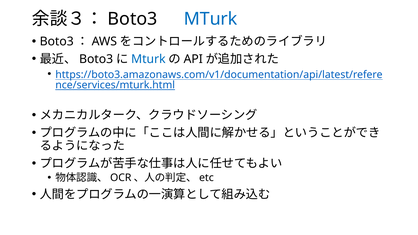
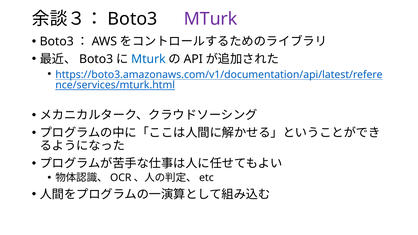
MTurk at (211, 19) colour: blue -> purple
